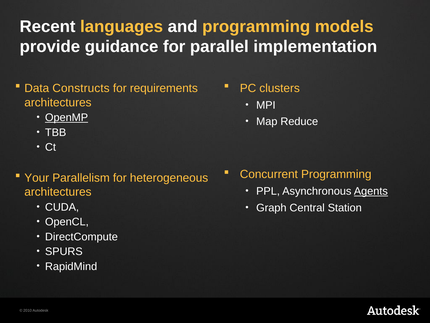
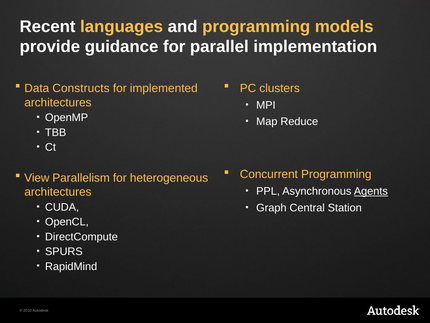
requirements: requirements -> implemented
OpenMP underline: present -> none
Your: Your -> View
